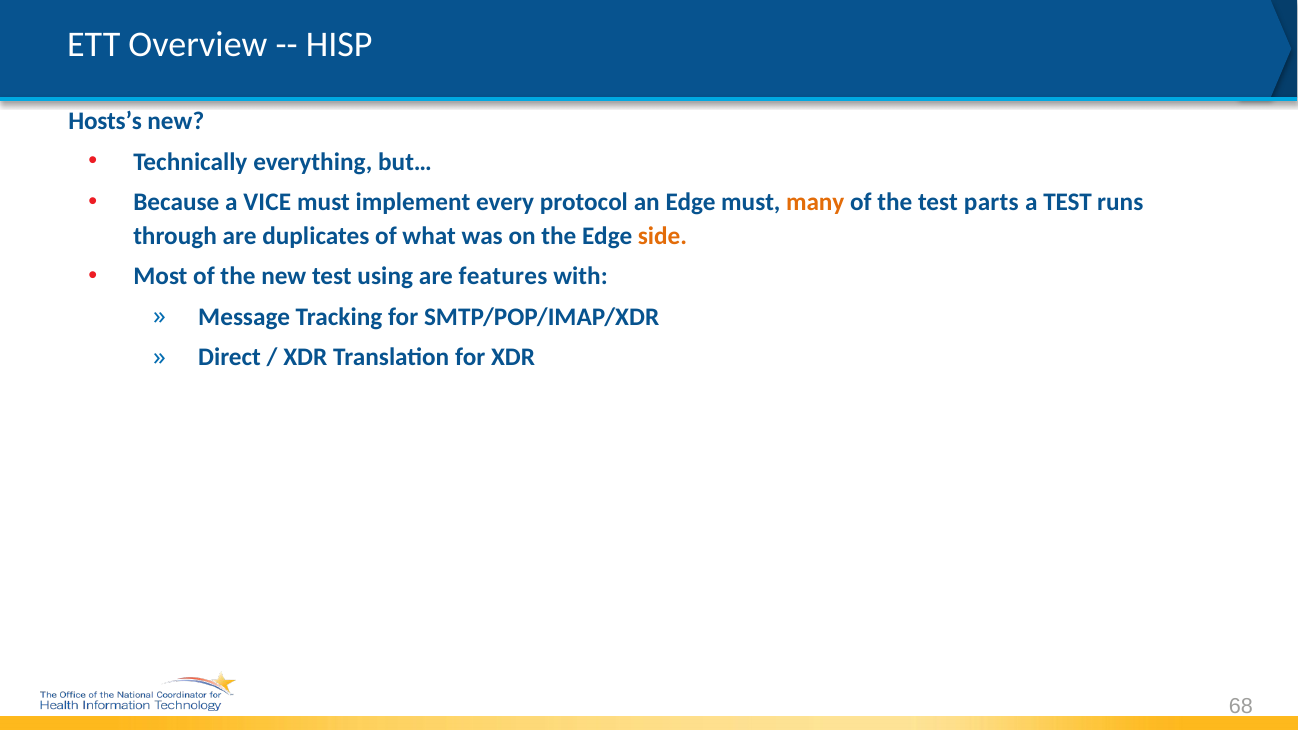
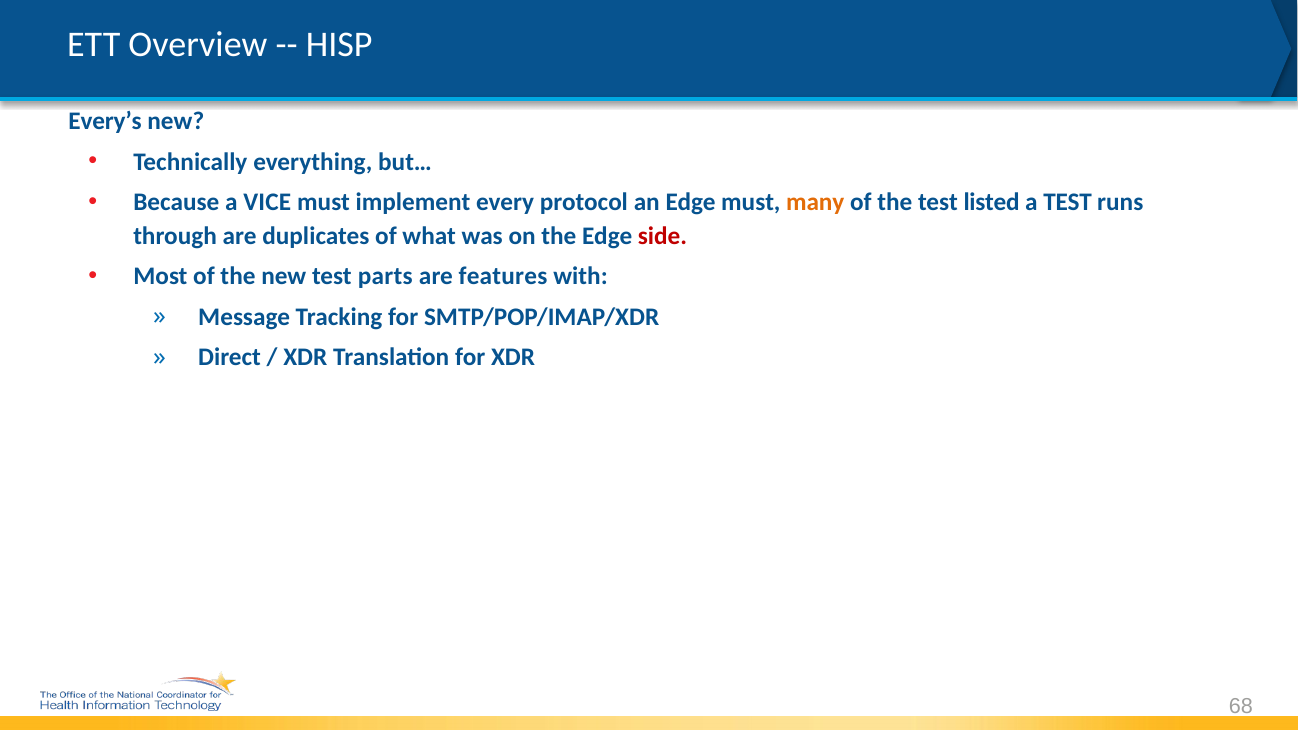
Hosts’s: Hosts’s -> Every’s
parts: parts -> listed
side colour: orange -> red
using: using -> parts
